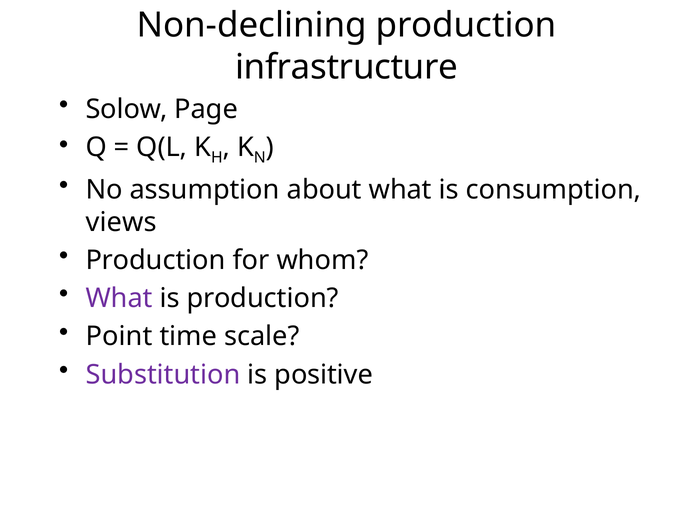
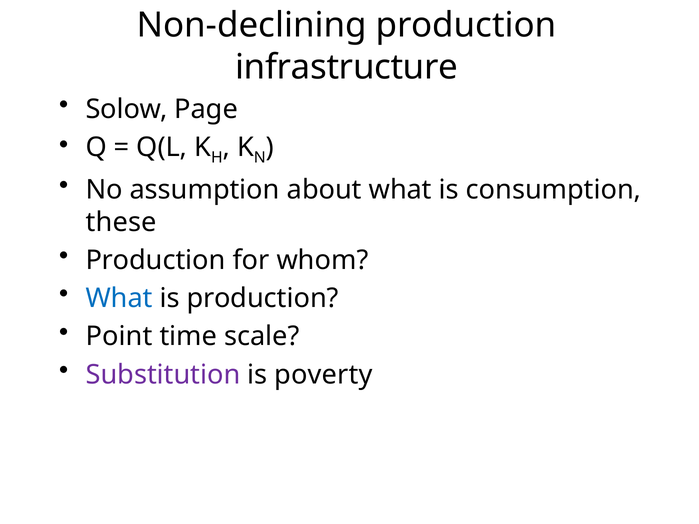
views: views -> these
What at (119, 299) colour: purple -> blue
positive: positive -> poverty
